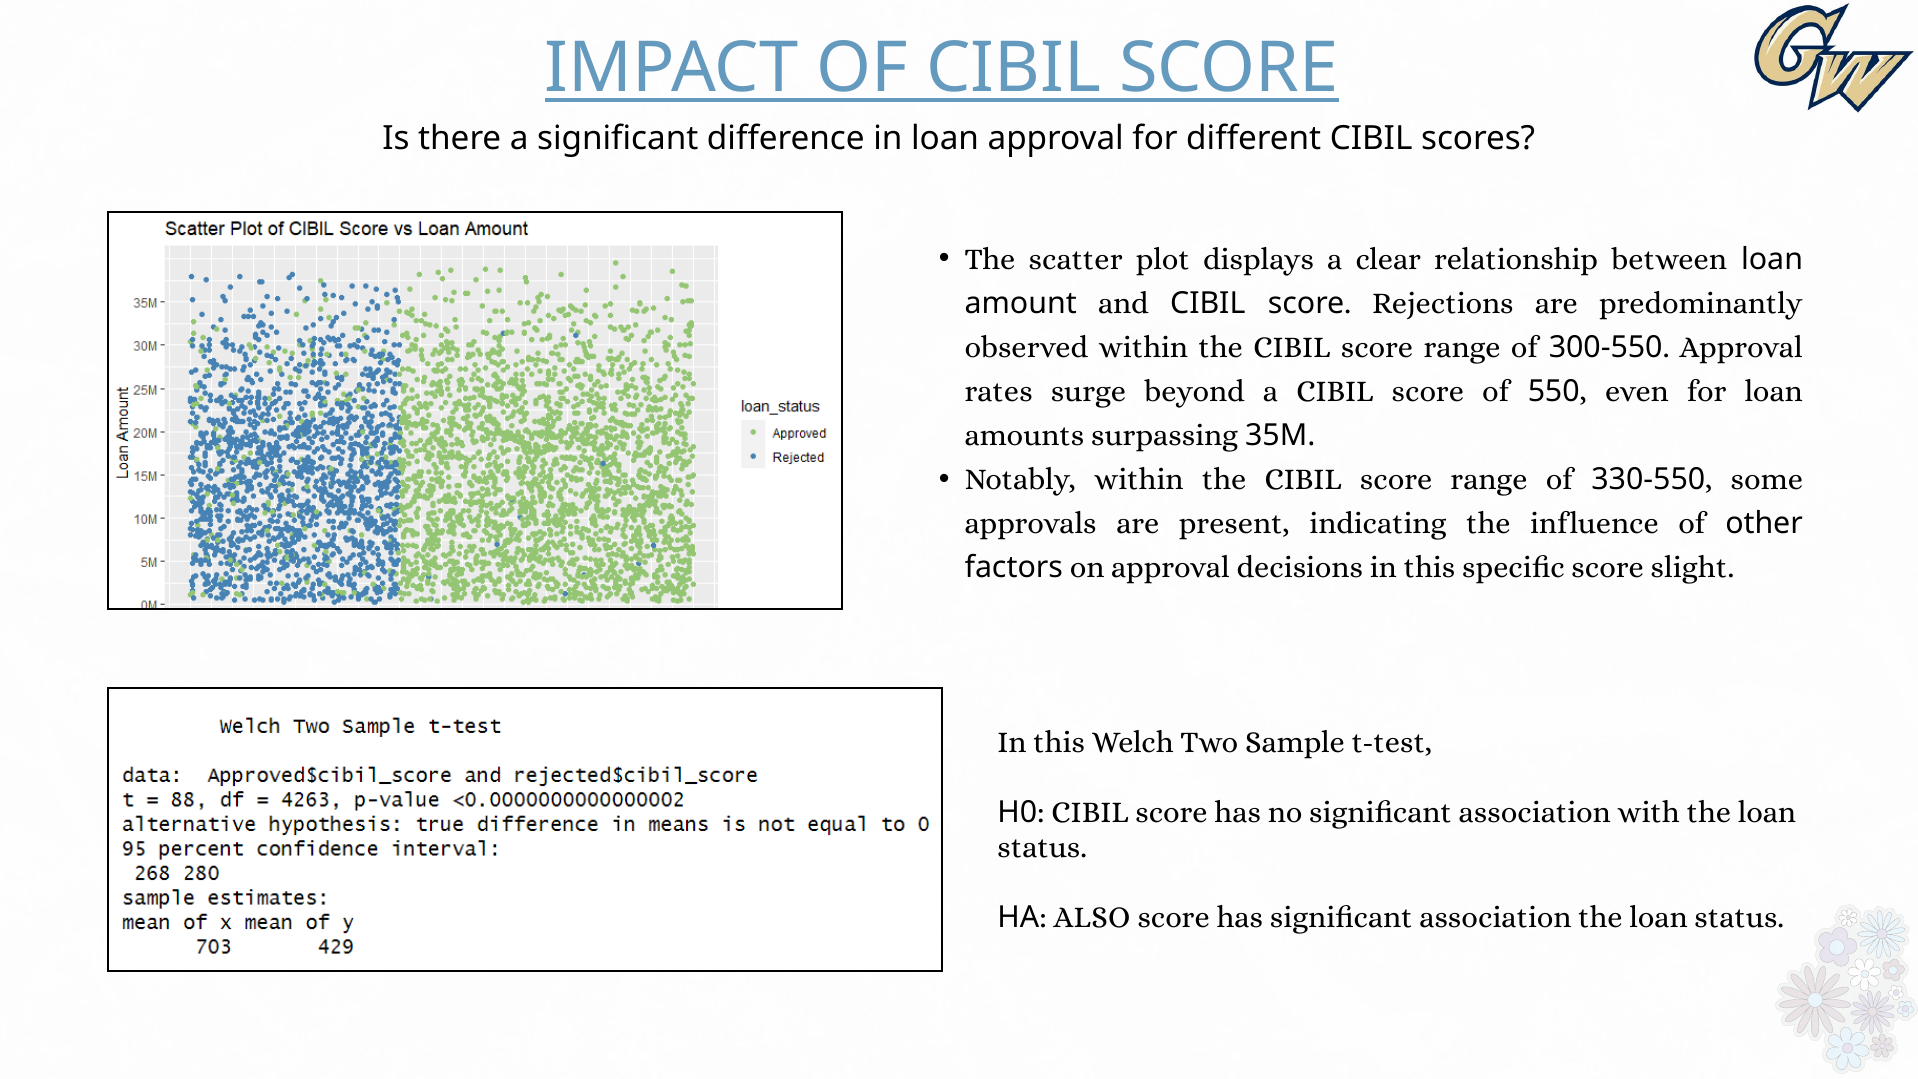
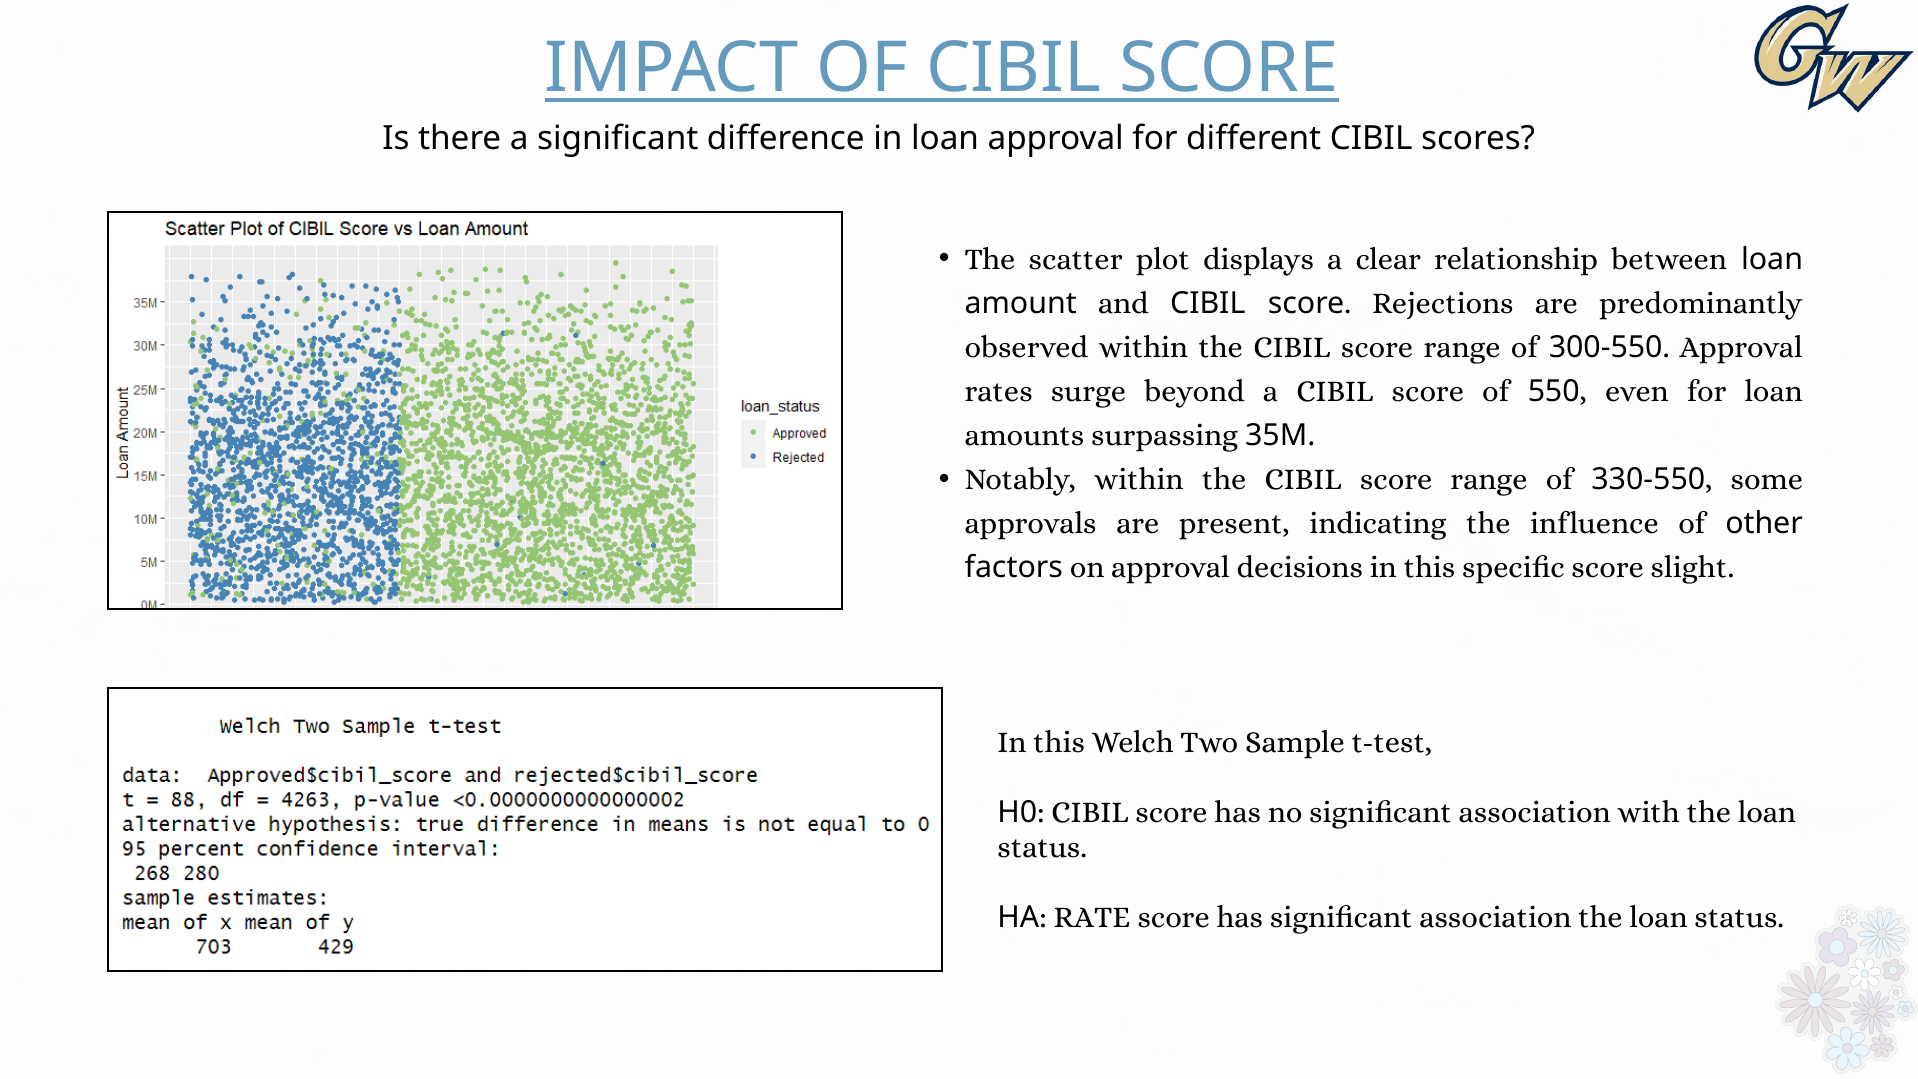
ALSO: ALSO -> RATE
